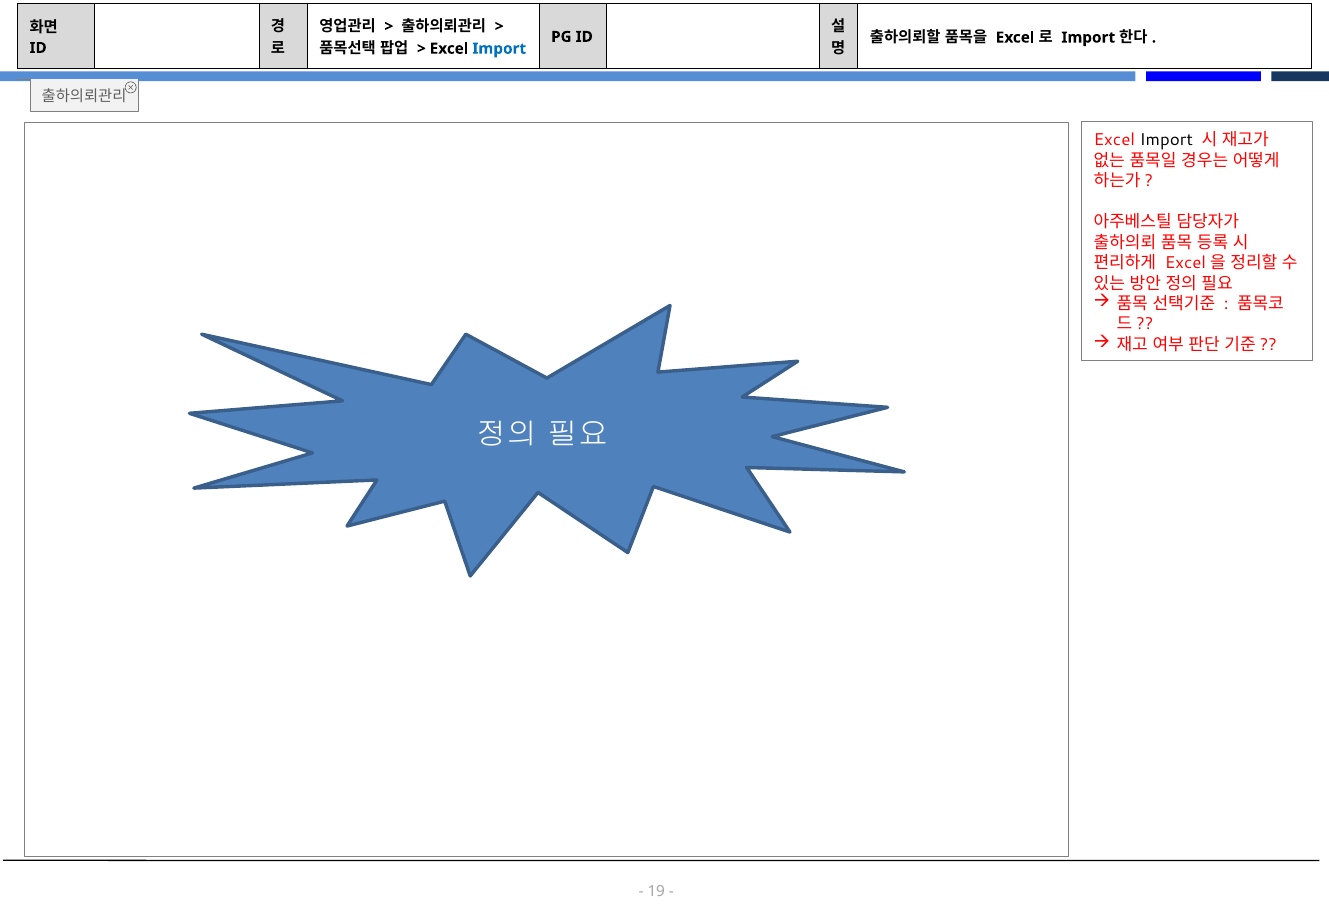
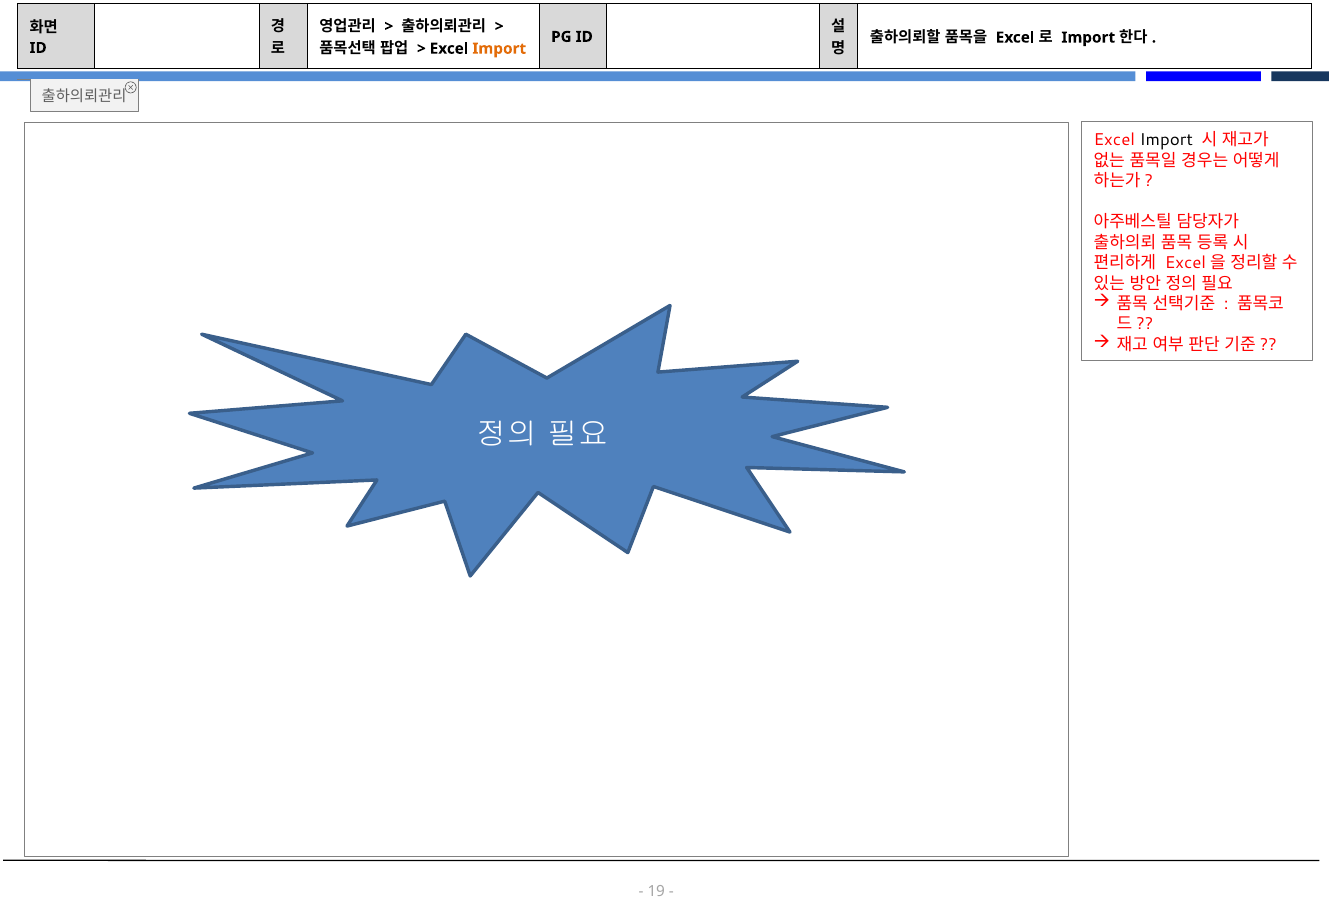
Import at (499, 49) colour: blue -> orange
